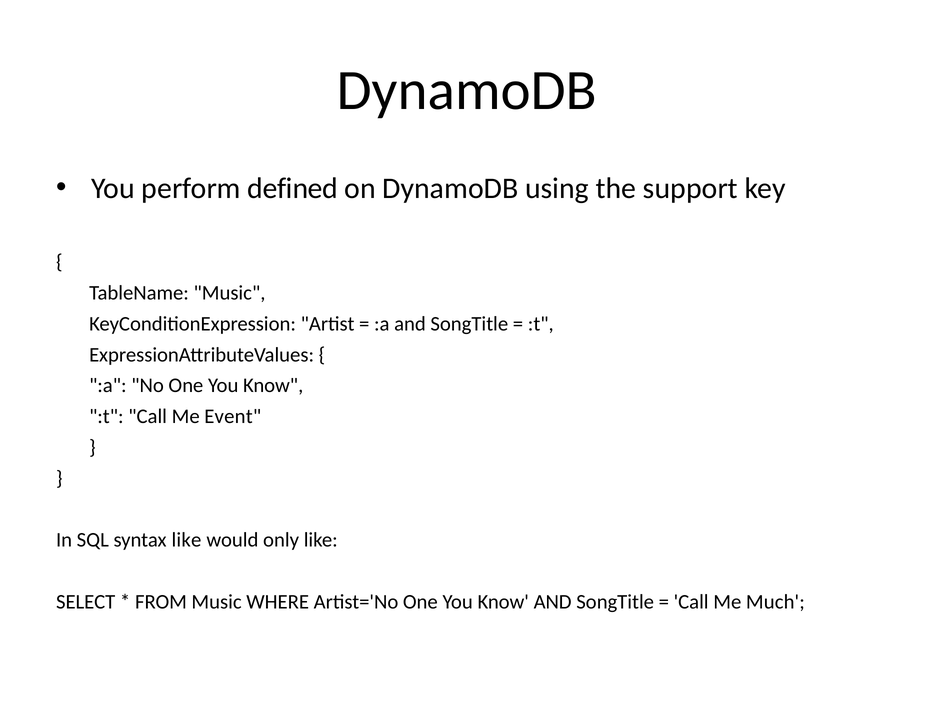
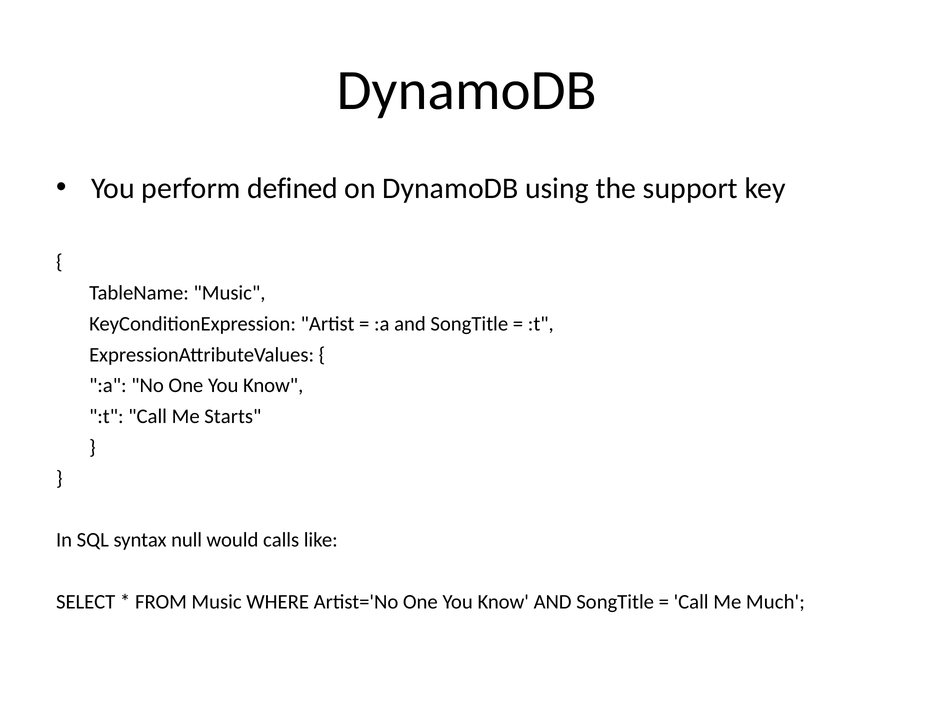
Event: Event -> Starts
syntax like: like -> null
only: only -> calls
